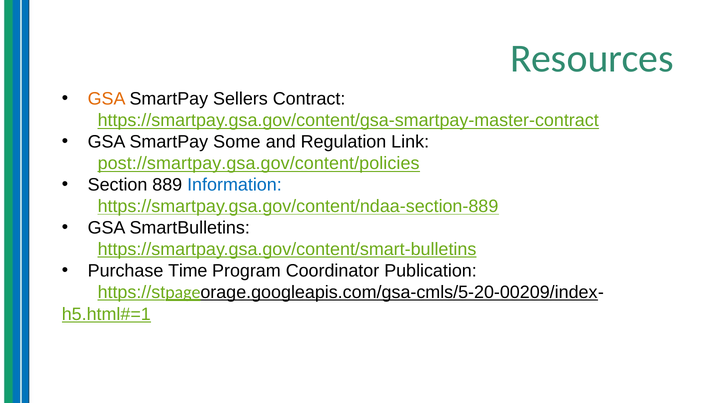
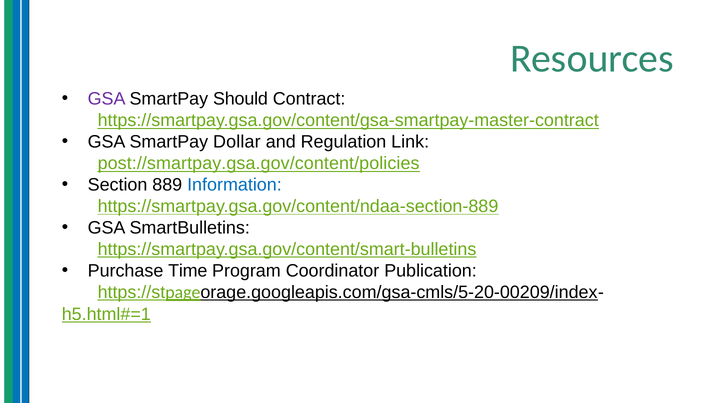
GSA at (107, 99) colour: orange -> purple
Sellers: Sellers -> Should
Some: Some -> Dollar
